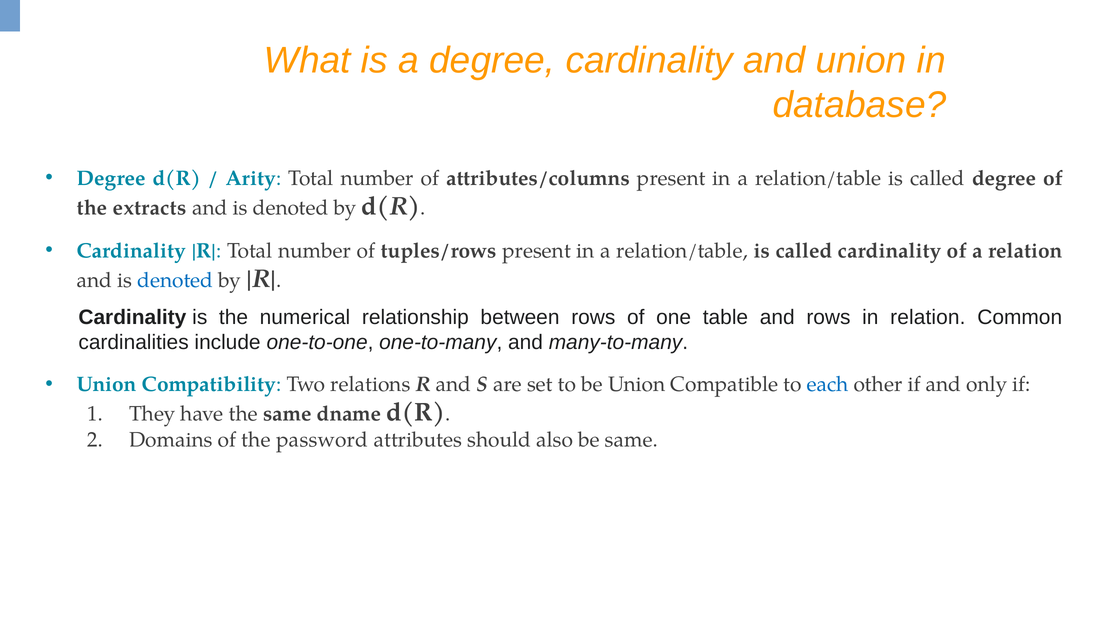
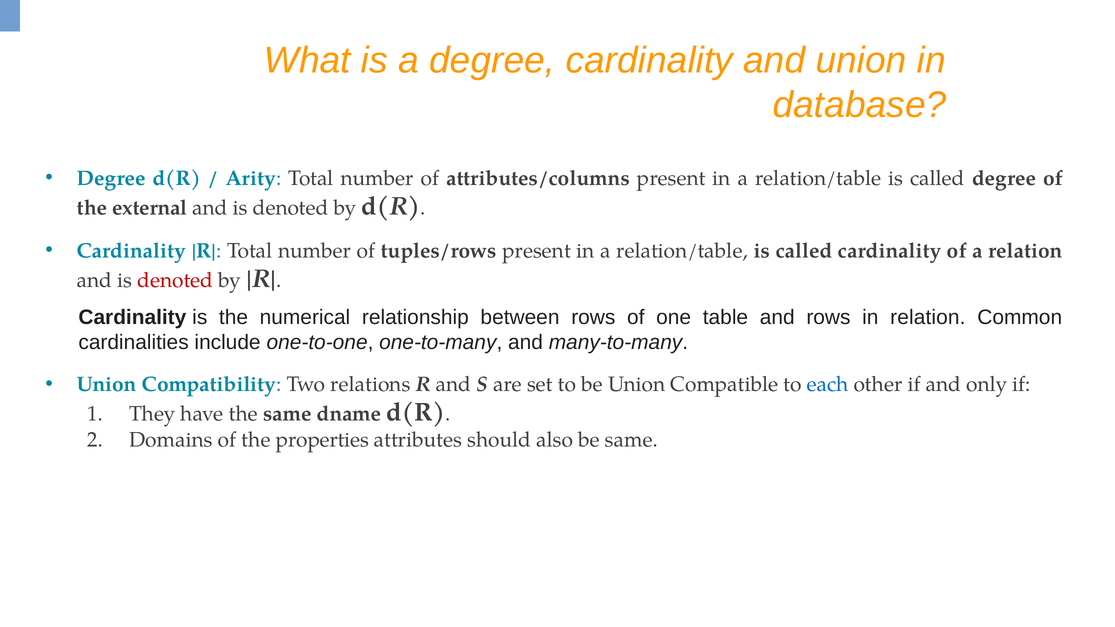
extracts: extracts -> external
denoted at (175, 280) colour: blue -> red
password: password -> properties
